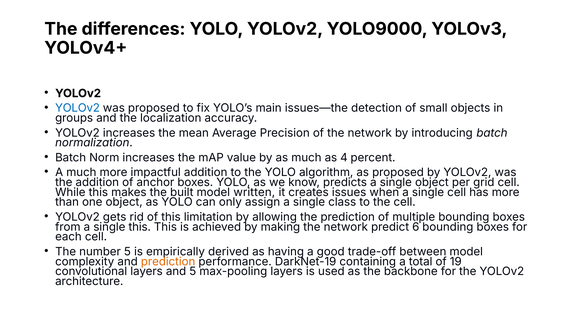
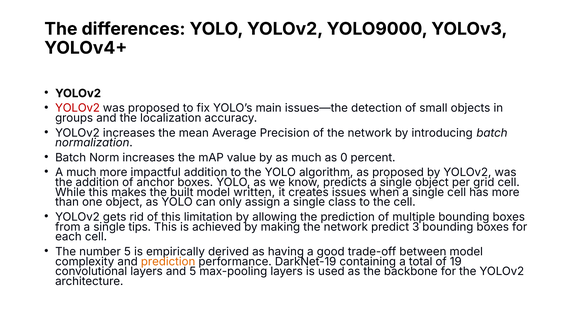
YOLOv2 at (78, 108) colour: blue -> red
4: 4 -> 0
single this: this -> tips
6: 6 -> 3
